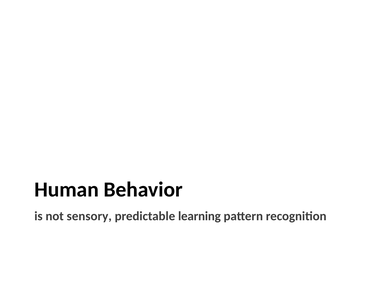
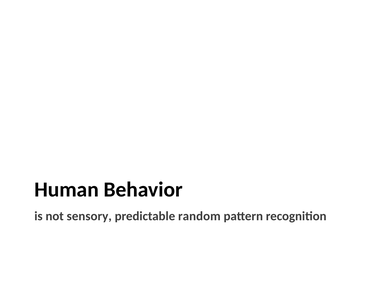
learning: learning -> random
